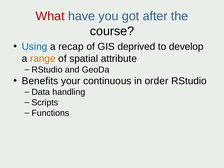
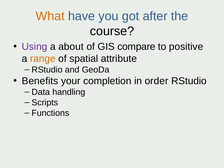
What colour: red -> orange
Using colour: blue -> purple
recap: recap -> about
deprived: deprived -> compare
develop: develop -> positive
continuous: continuous -> completion
